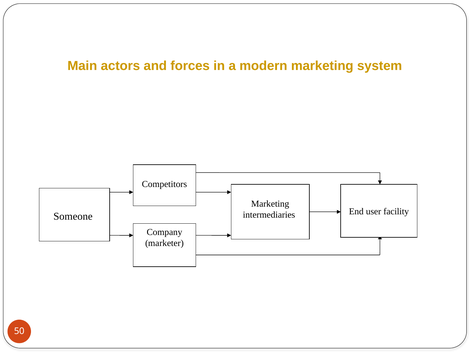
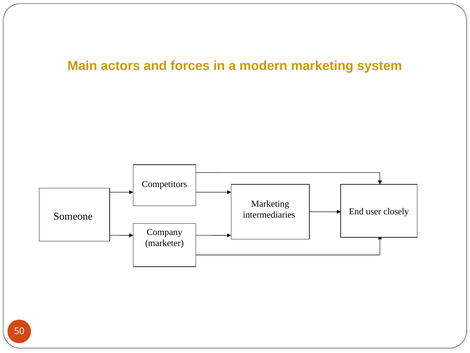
facility: facility -> closely
